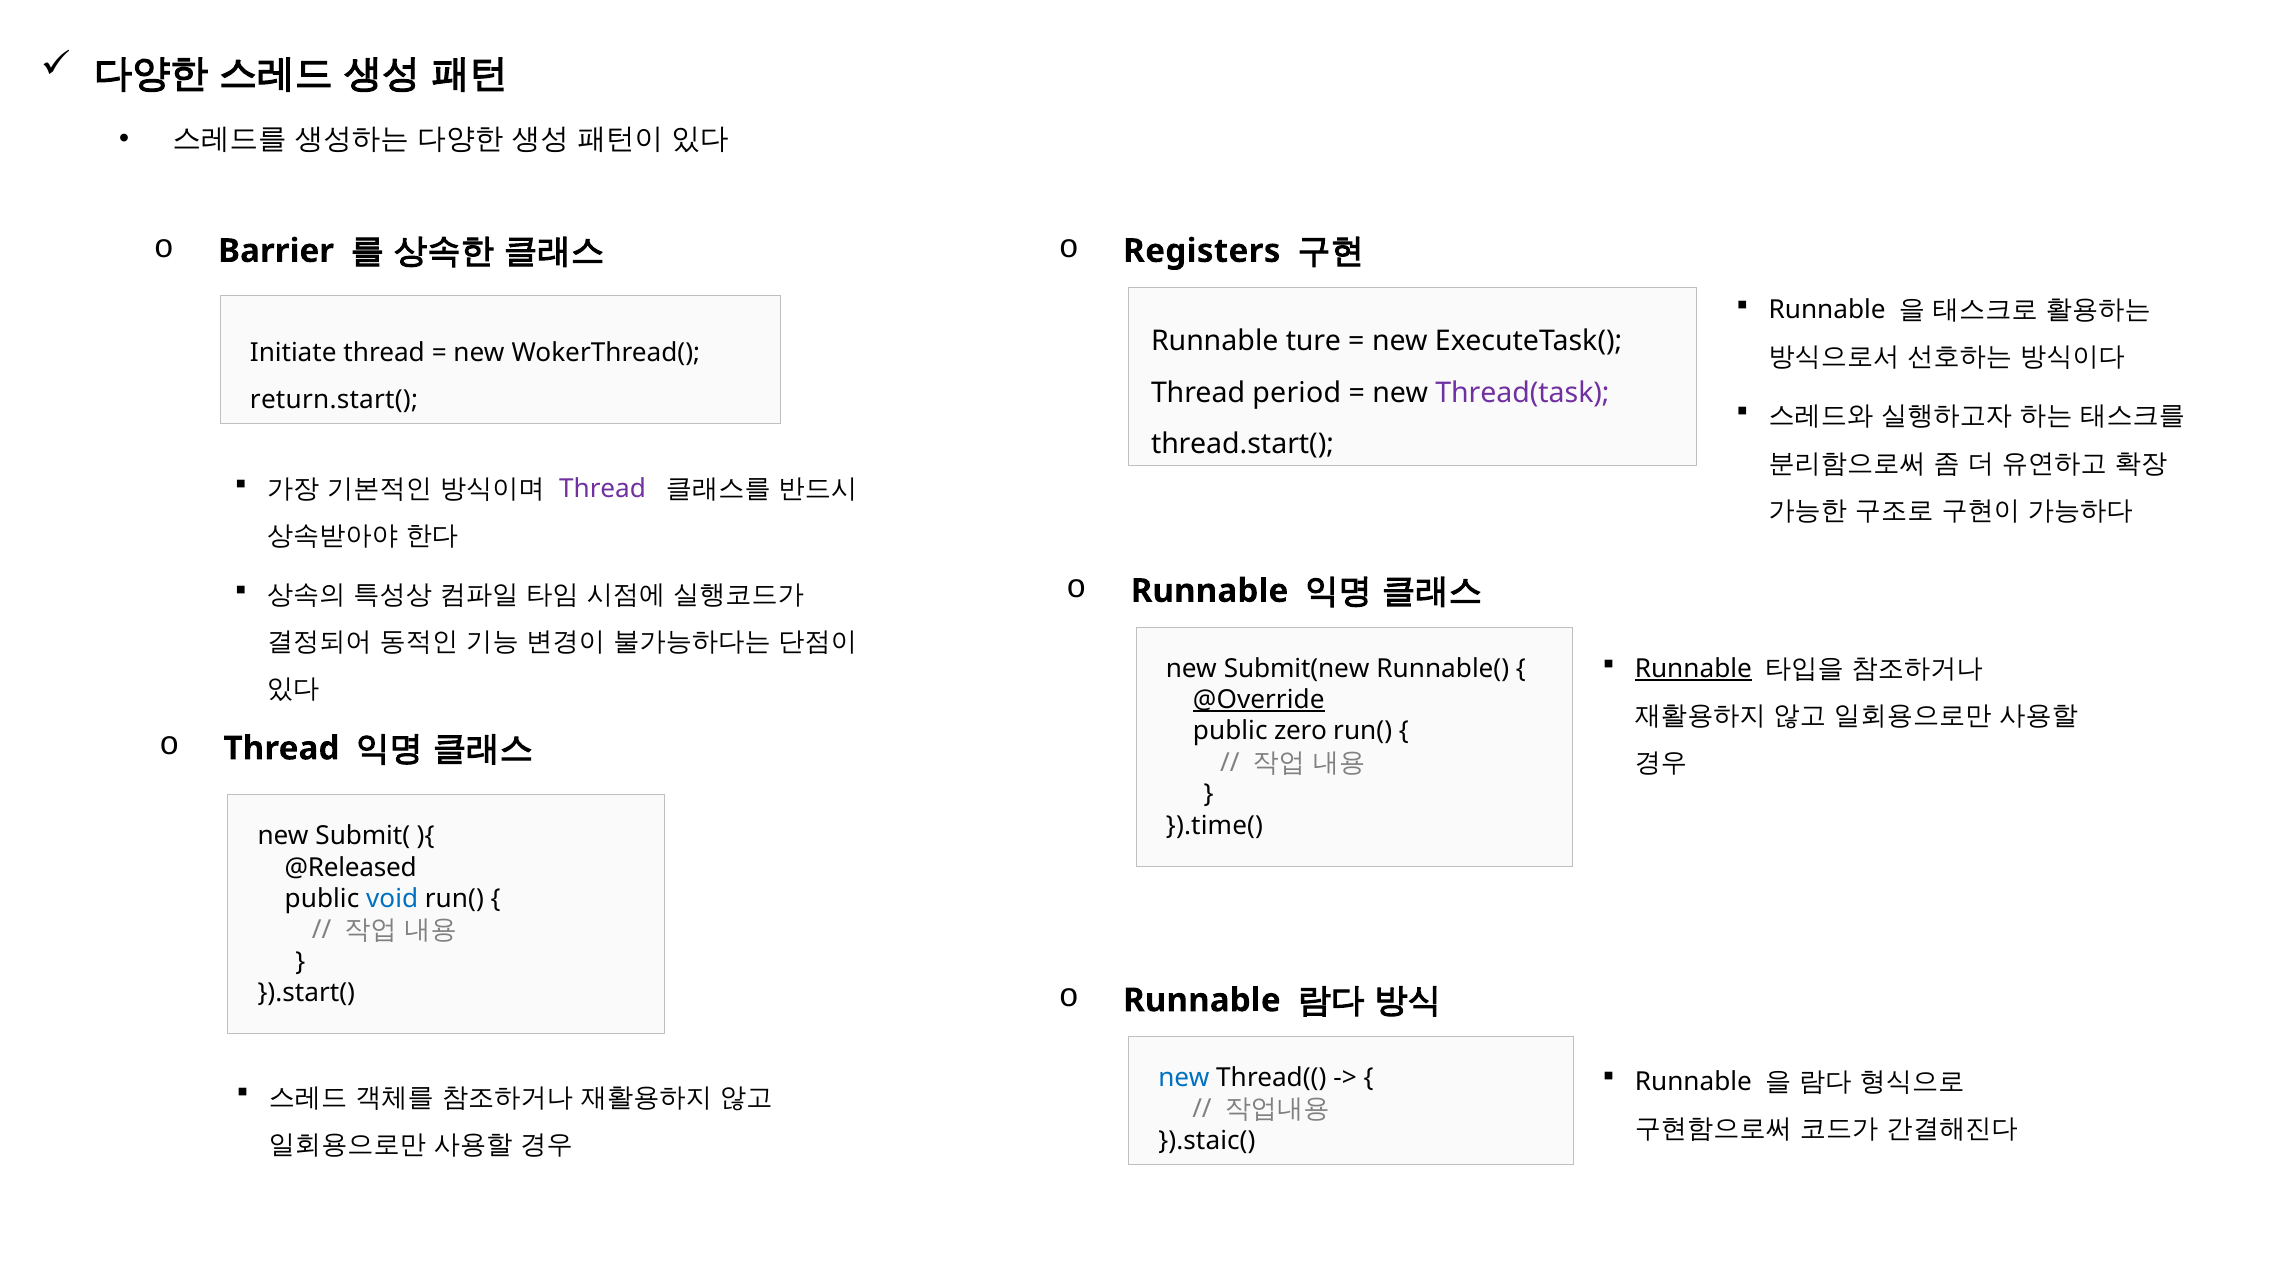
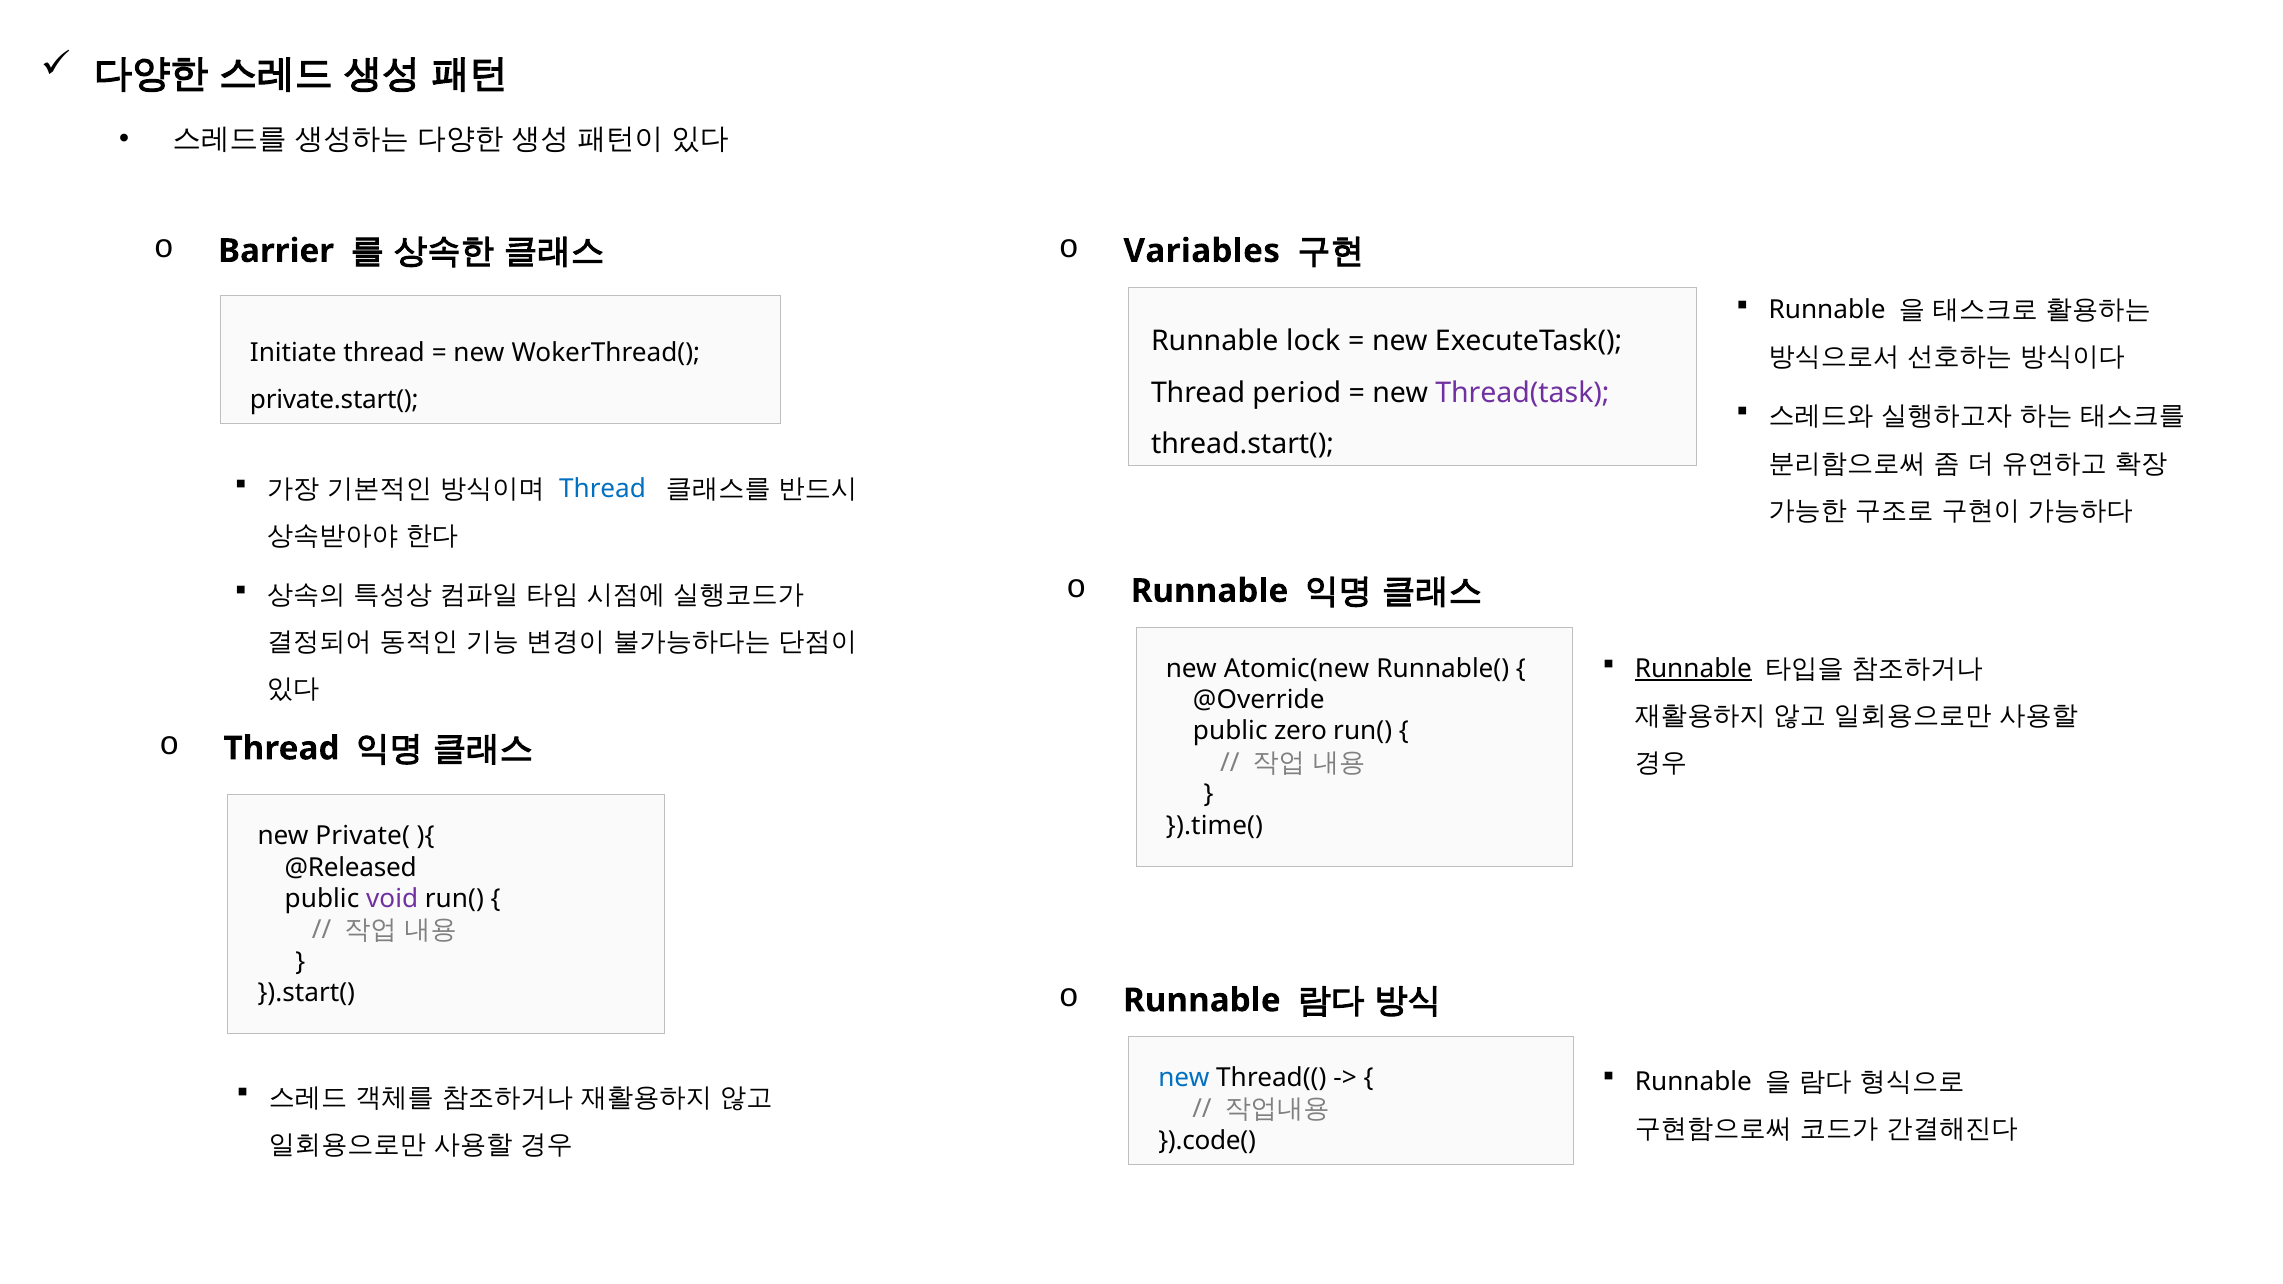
Registers: Registers -> Variables
ture: ture -> lock
return.start(: return.start( -> private.start(
Thread at (603, 489) colour: purple -> blue
Submit(new: Submit(new -> Atomic(new
@Override underline: present -> none
Submit(: Submit( -> Private(
void colour: blue -> purple
}).staic(: }).staic( -> }).code(
